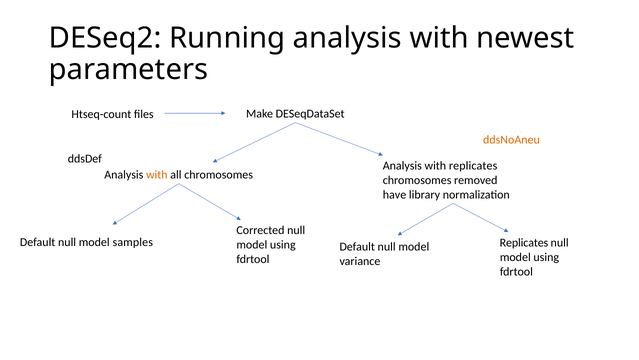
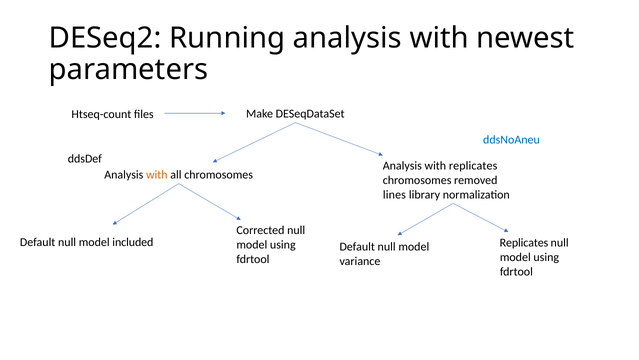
ddsNoAneu colour: orange -> blue
have: have -> lines
samples: samples -> included
